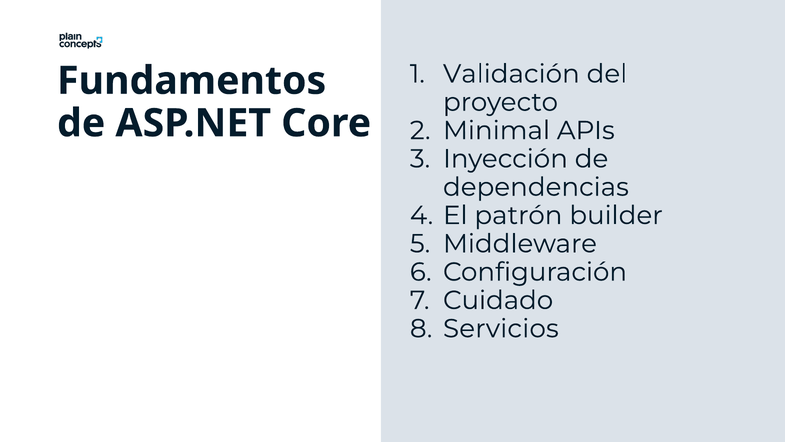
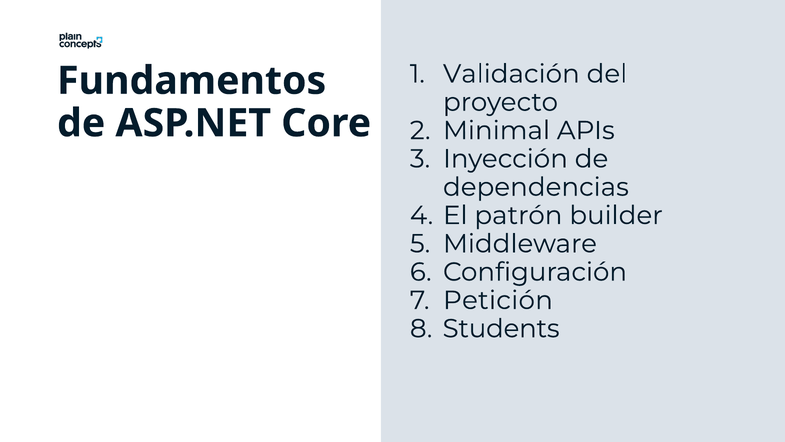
Cuidado: Cuidado -> Petición
Servicios: Servicios -> Students
